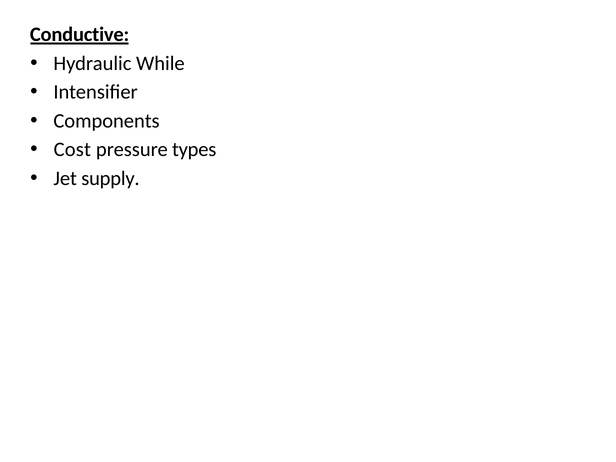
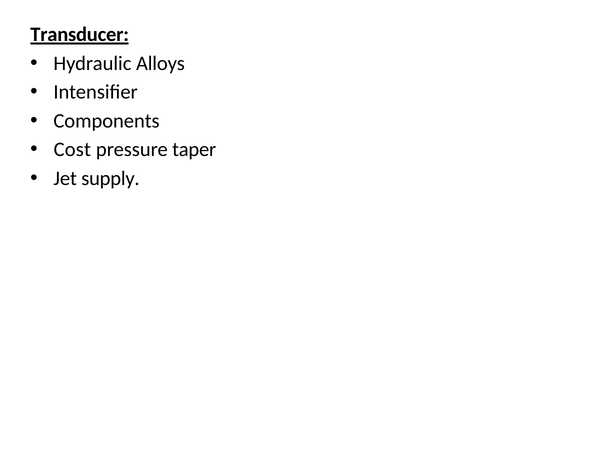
Conductive: Conductive -> Transducer
While: While -> Alloys
types: types -> taper
